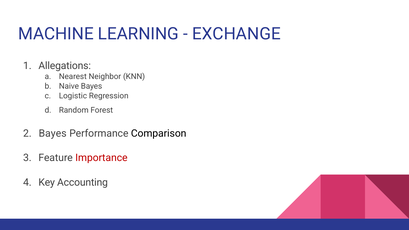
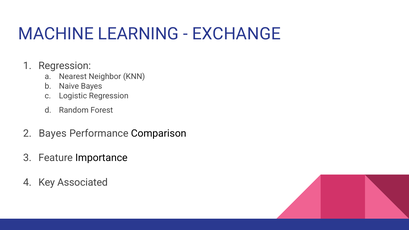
Allegations at (65, 66): Allegations -> Regression
Importance colour: red -> black
Accounting: Accounting -> Associated
